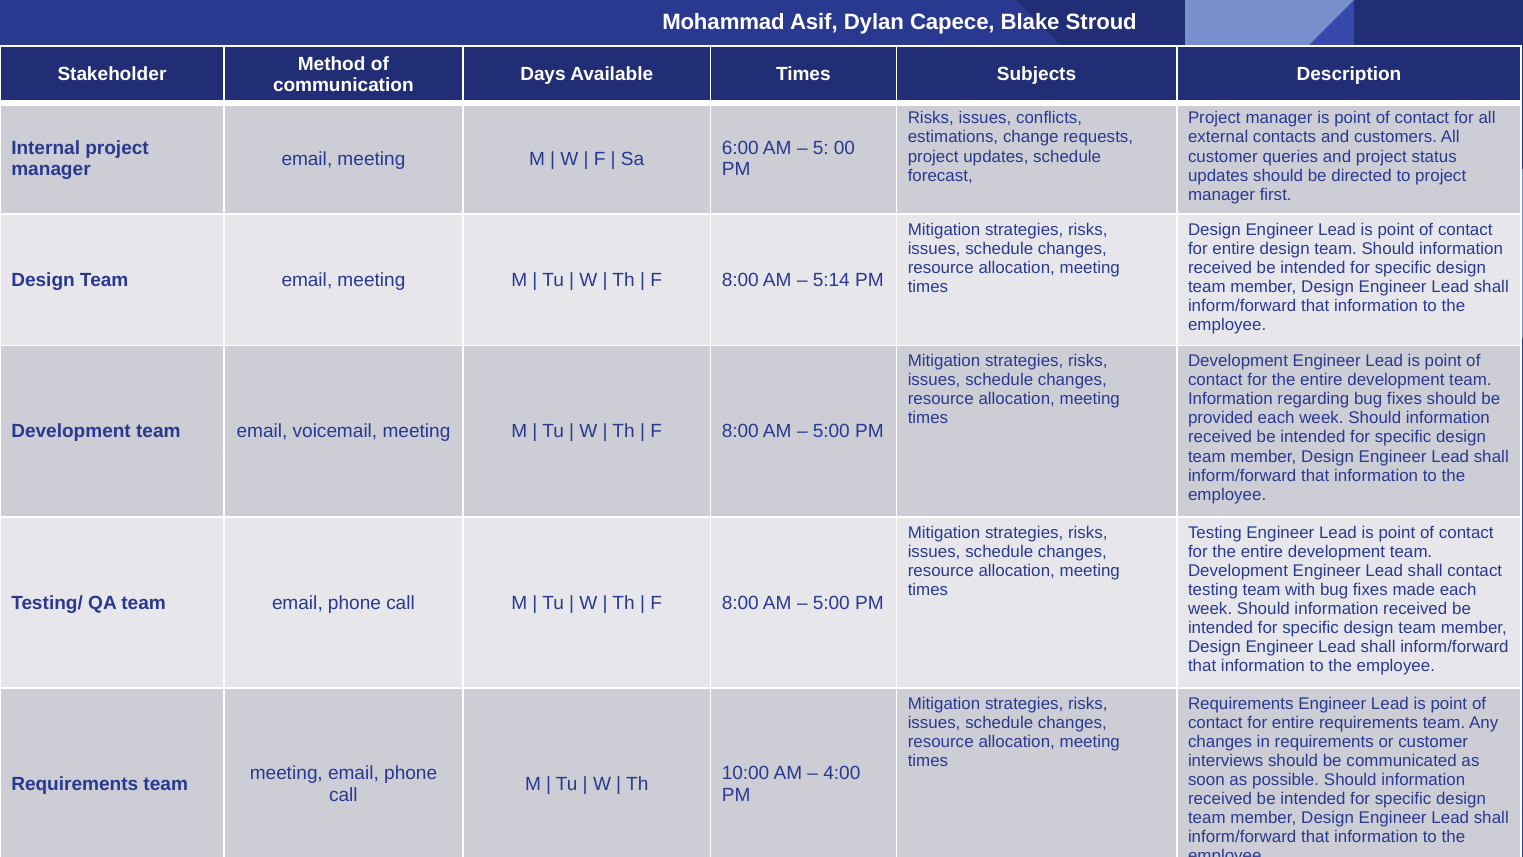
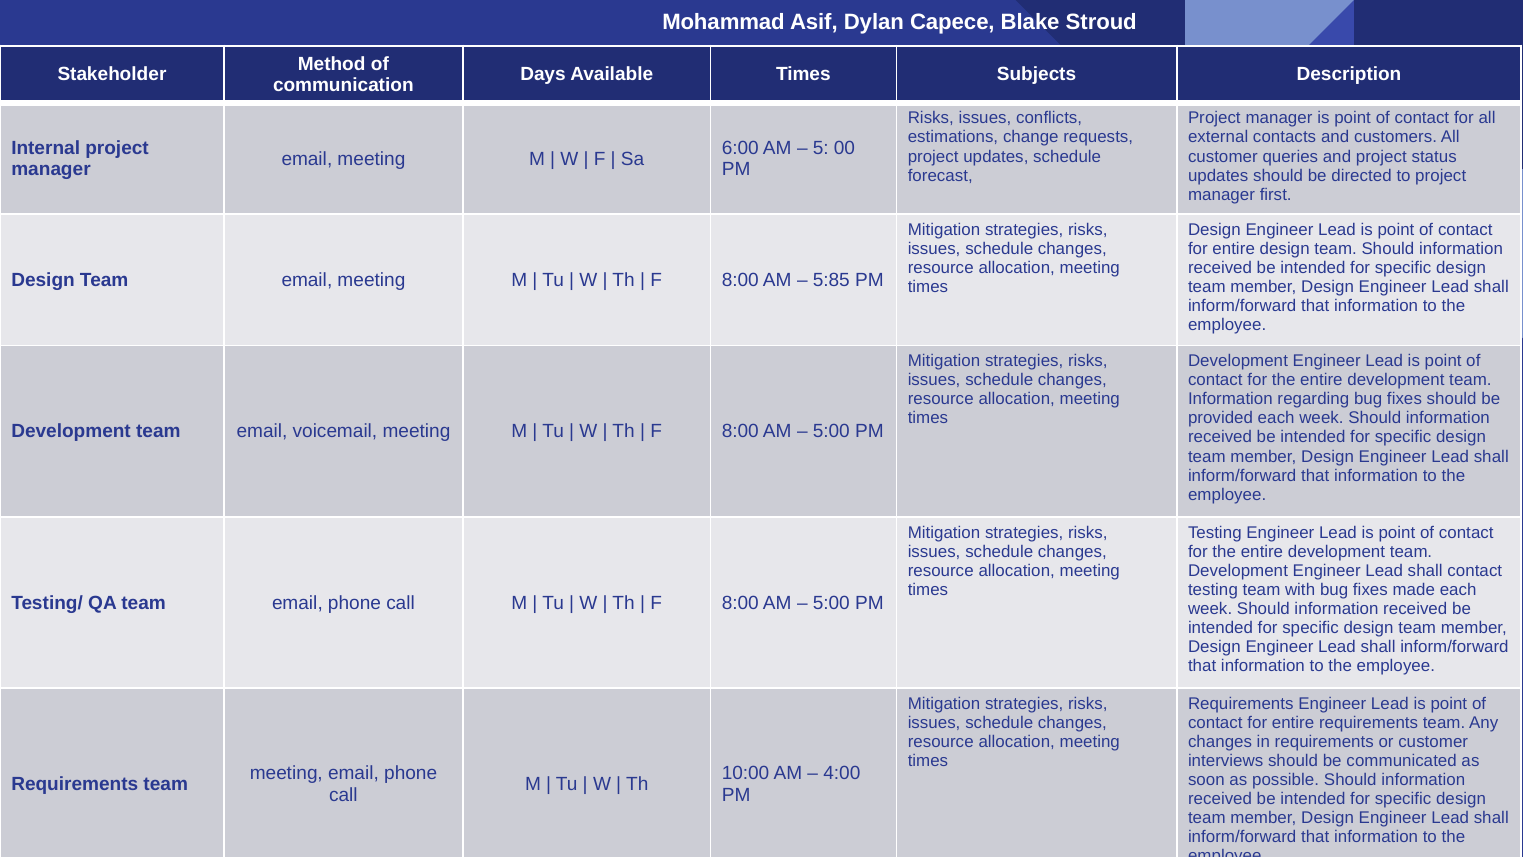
5:14: 5:14 -> 5:85
